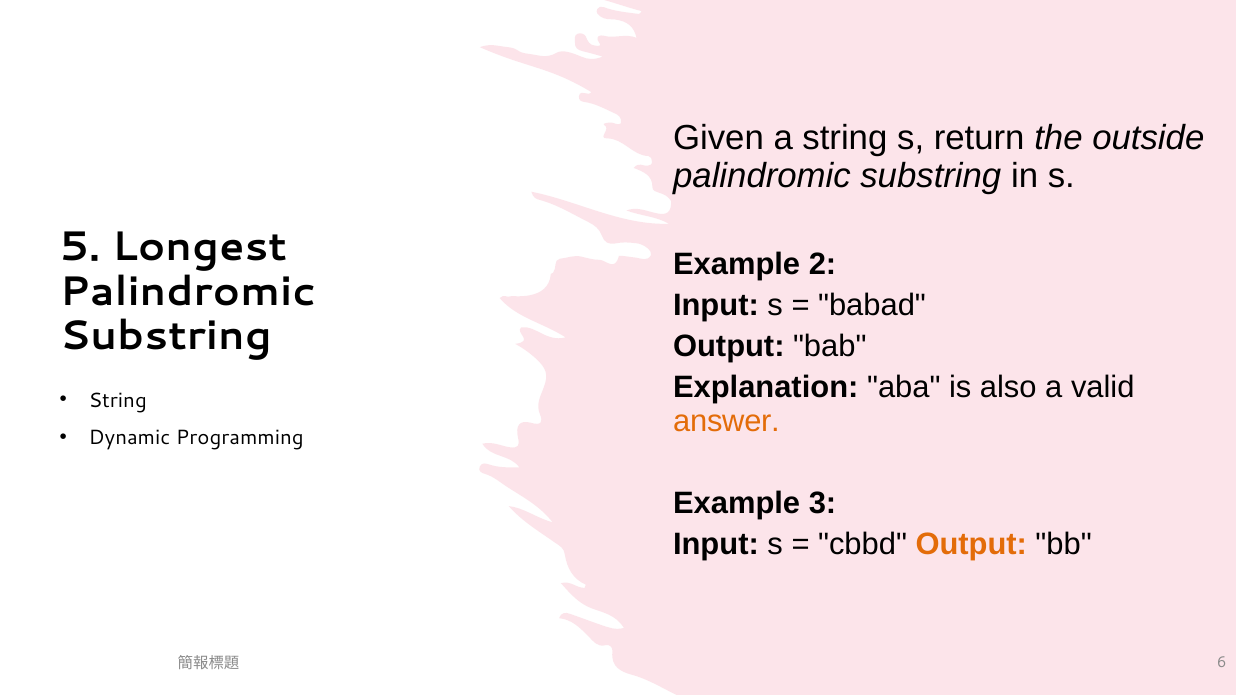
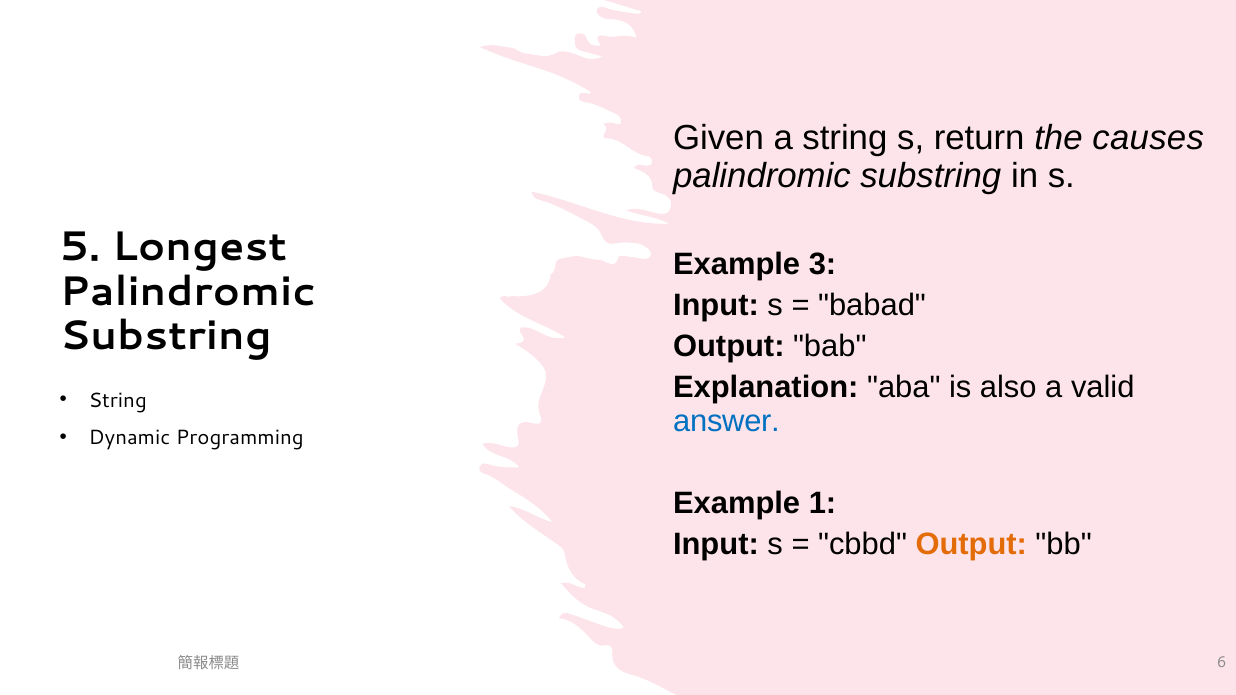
outside: outside -> causes
2: 2 -> 3
answer colour: orange -> blue
3: 3 -> 1
